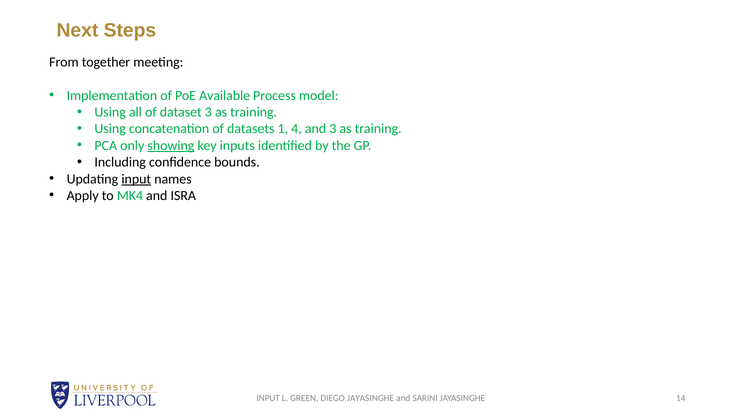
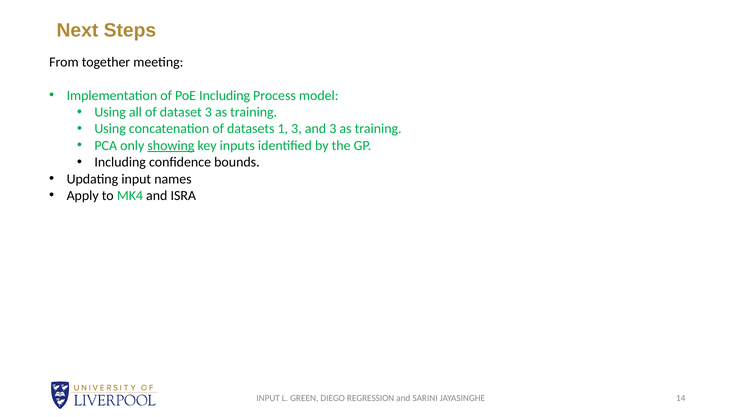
PoE Available: Available -> Including
1 4: 4 -> 3
input at (136, 179) underline: present -> none
DIEGO JAYASINGHE: JAYASINGHE -> REGRESSION
